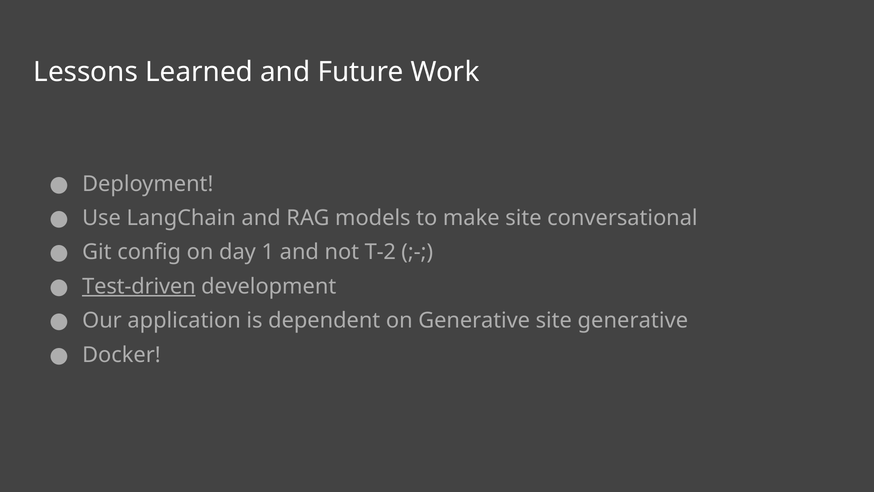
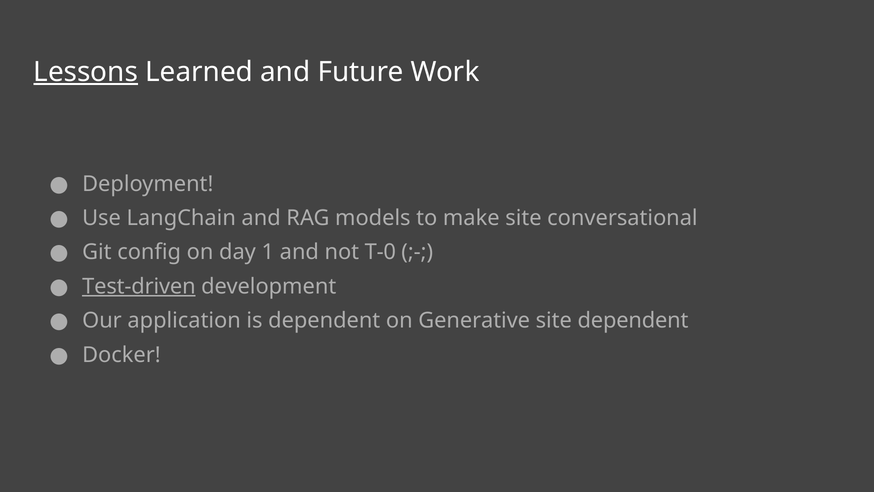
Lessons underline: none -> present
T-2: T-2 -> T-0
site generative: generative -> dependent
